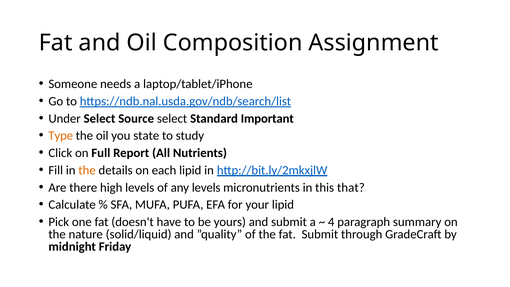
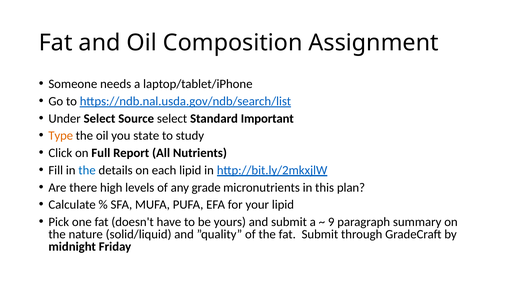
the at (87, 170) colour: orange -> blue
any levels: levels -> grade
that: that -> plan
4: 4 -> 9
